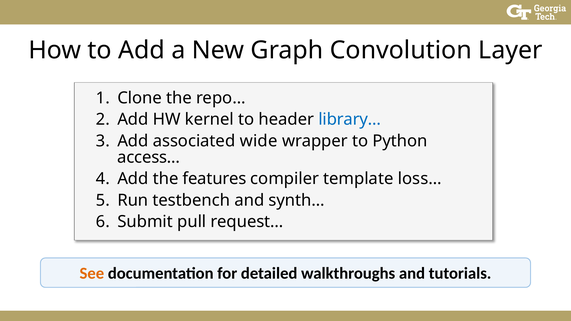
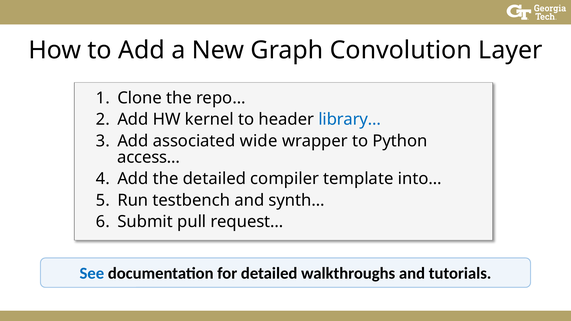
the features: features -> detailed
loss…: loss… -> into…
See colour: orange -> blue
